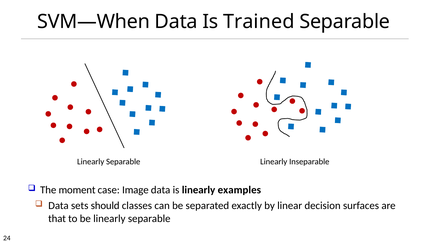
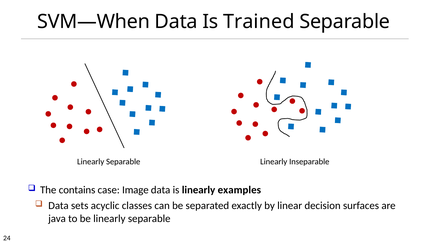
moment: moment -> contains
should: should -> acyclic
that: that -> java
